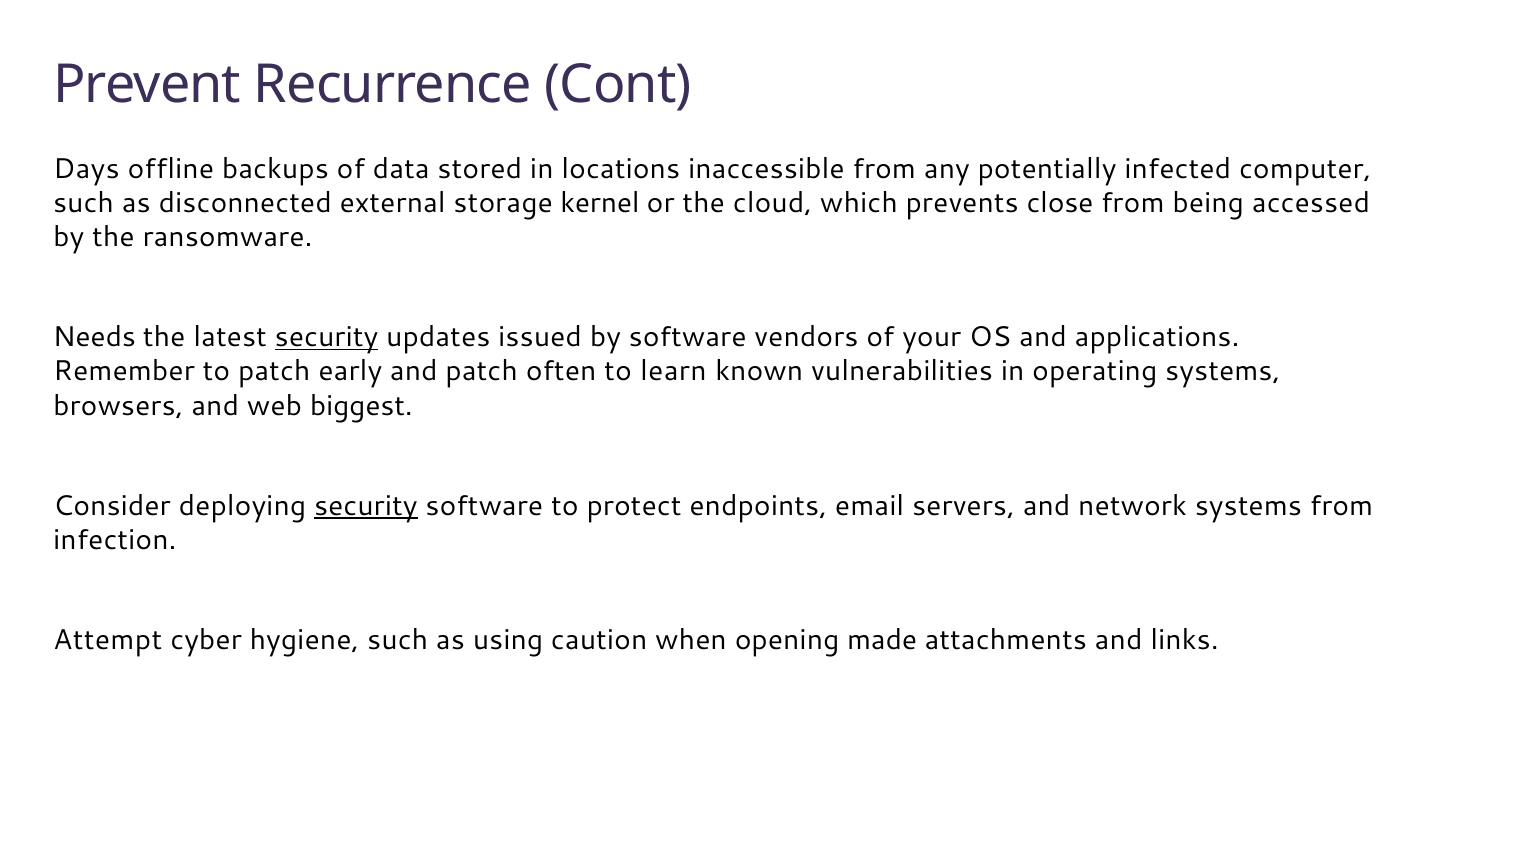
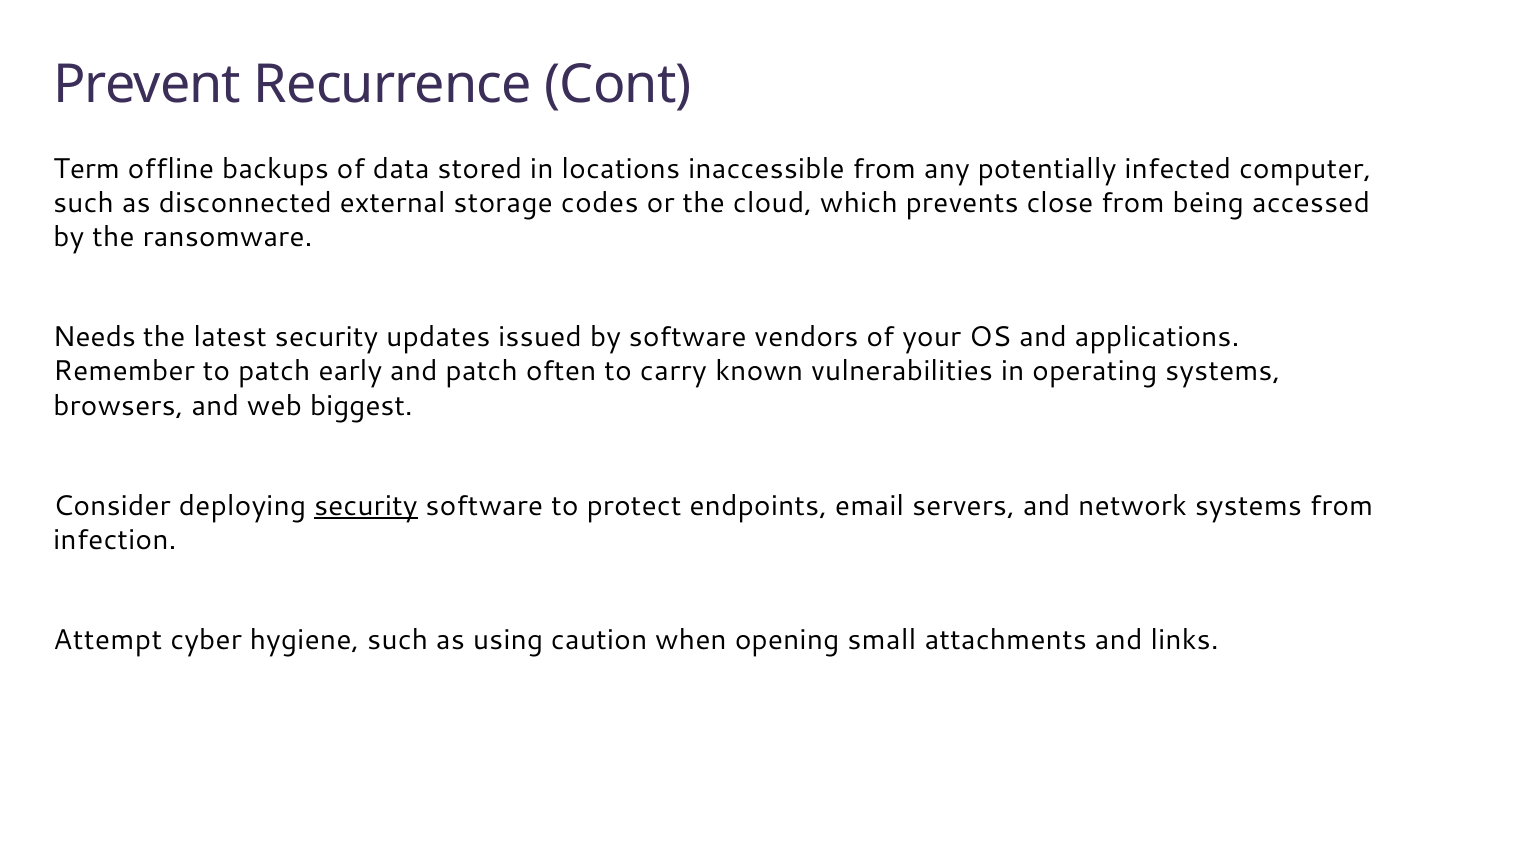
Days: Days -> Term
kernel: kernel -> codes
security at (327, 337) underline: present -> none
learn: learn -> carry
made: made -> small
